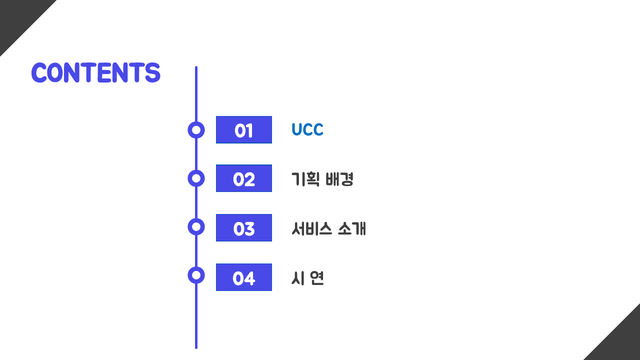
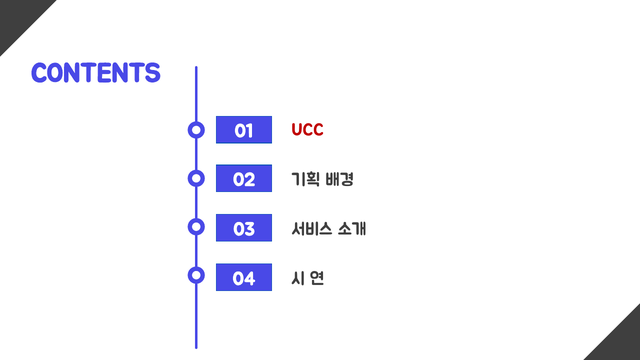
UCC colour: blue -> red
